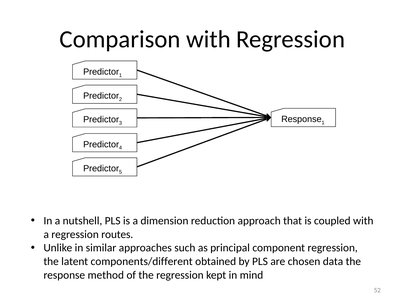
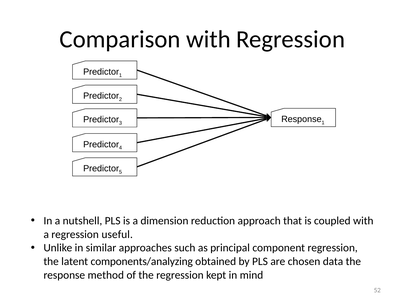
routes: routes -> useful
components/different: components/different -> components/analyzing
